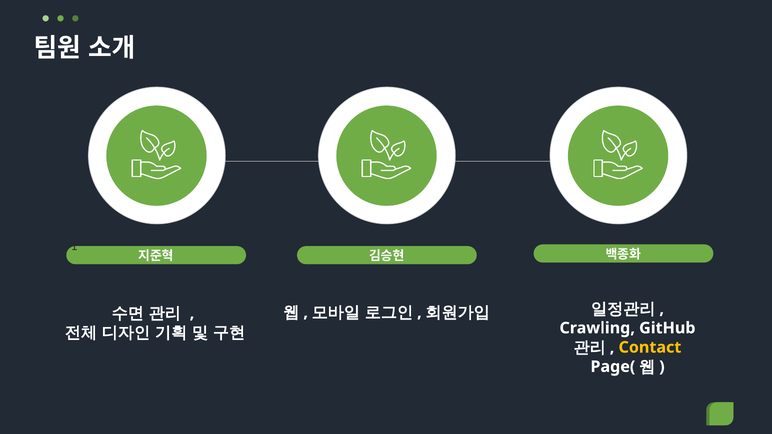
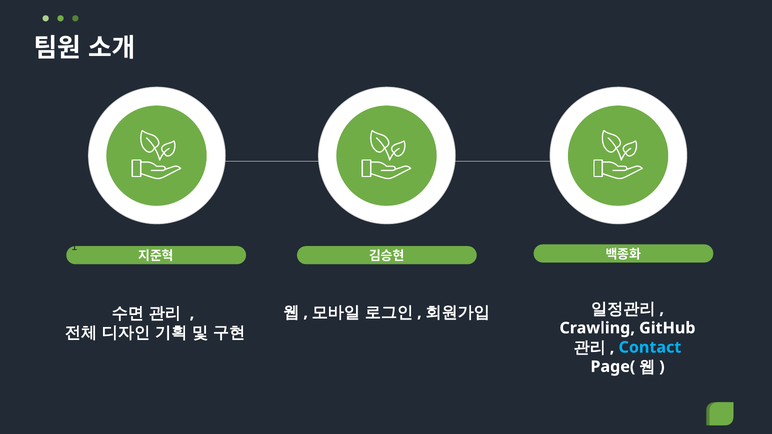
Contact colour: yellow -> light blue
